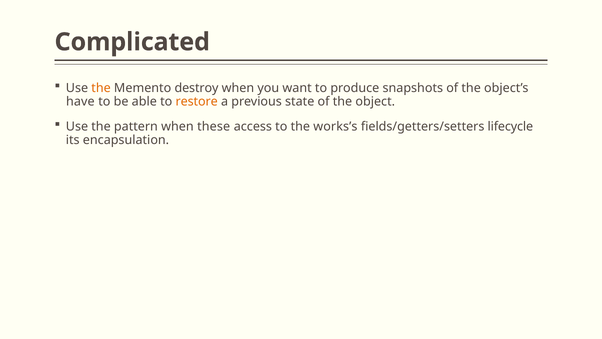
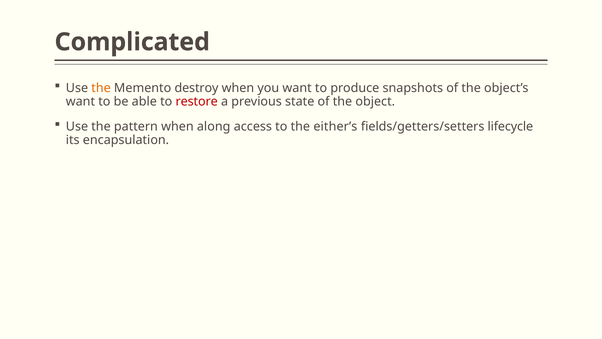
have at (80, 102): have -> want
restore colour: orange -> red
these: these -> along
works’s: works’s -> either’s
